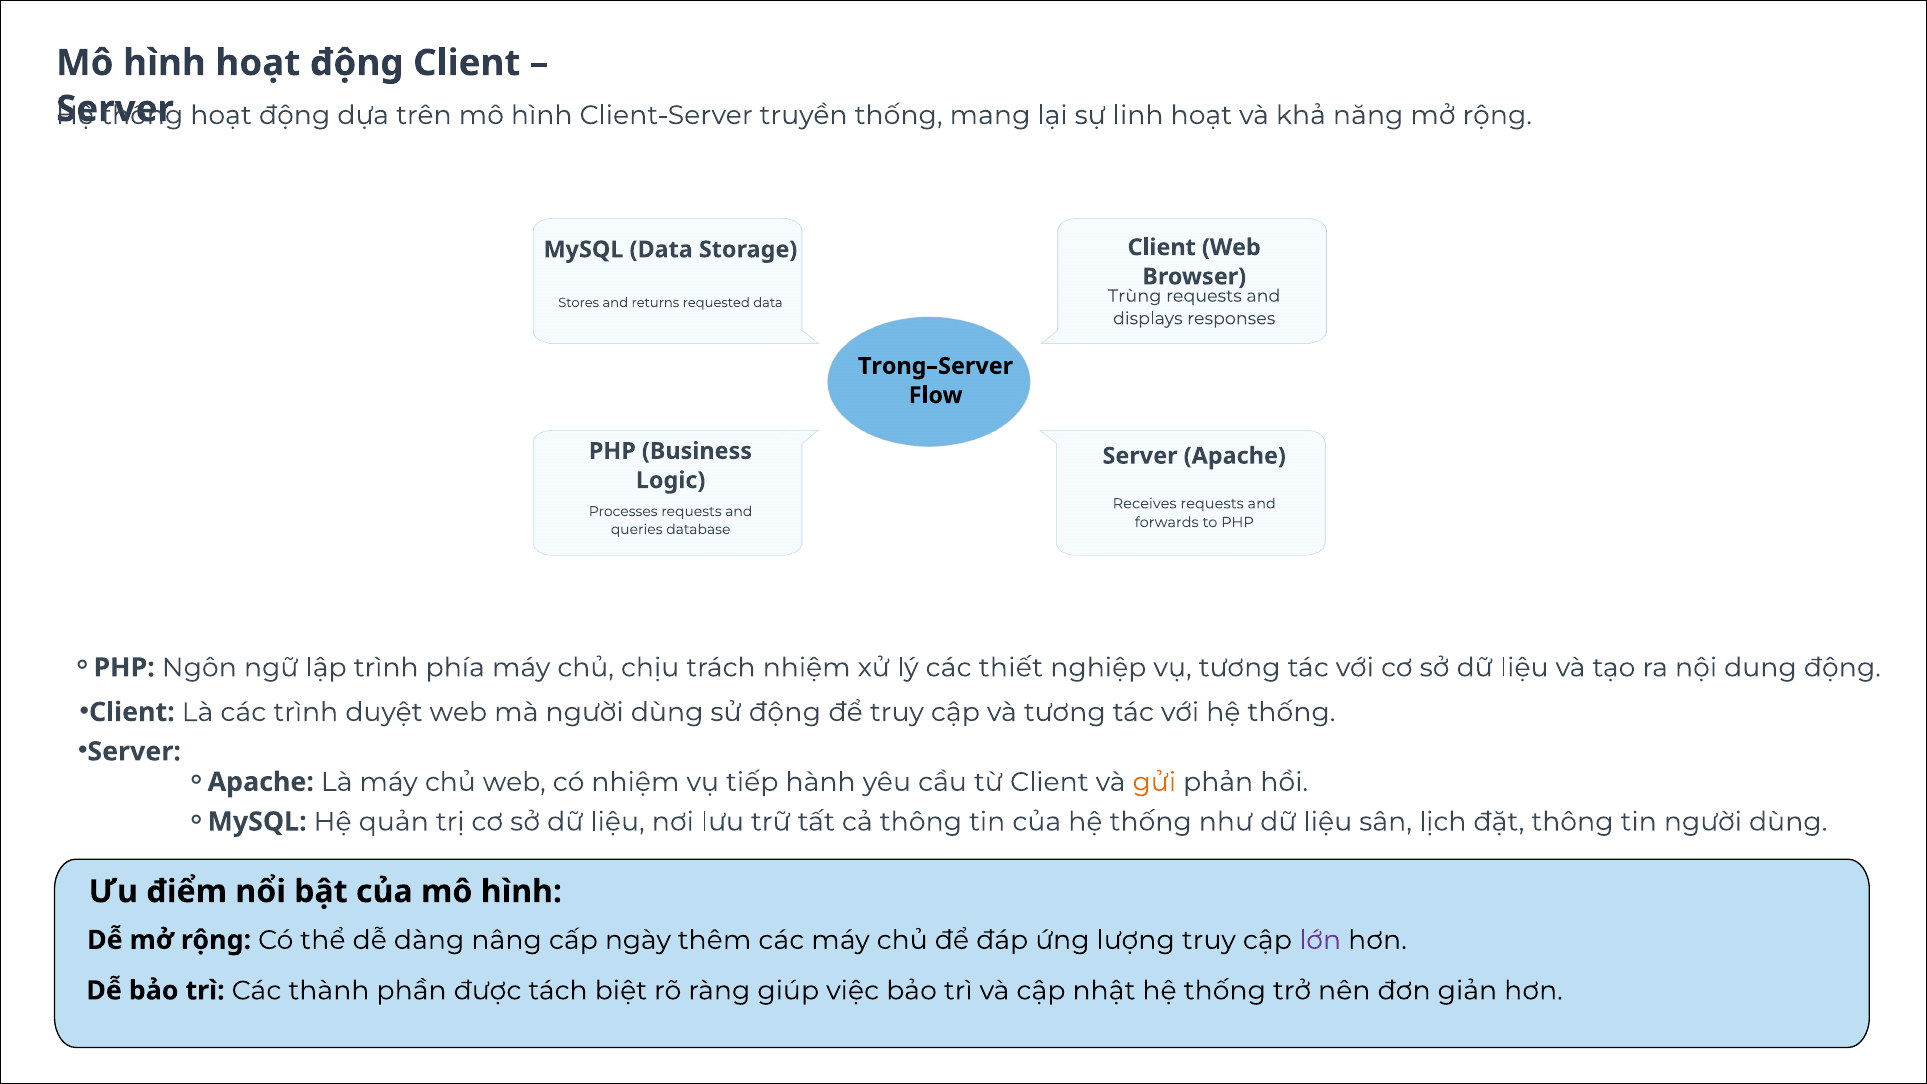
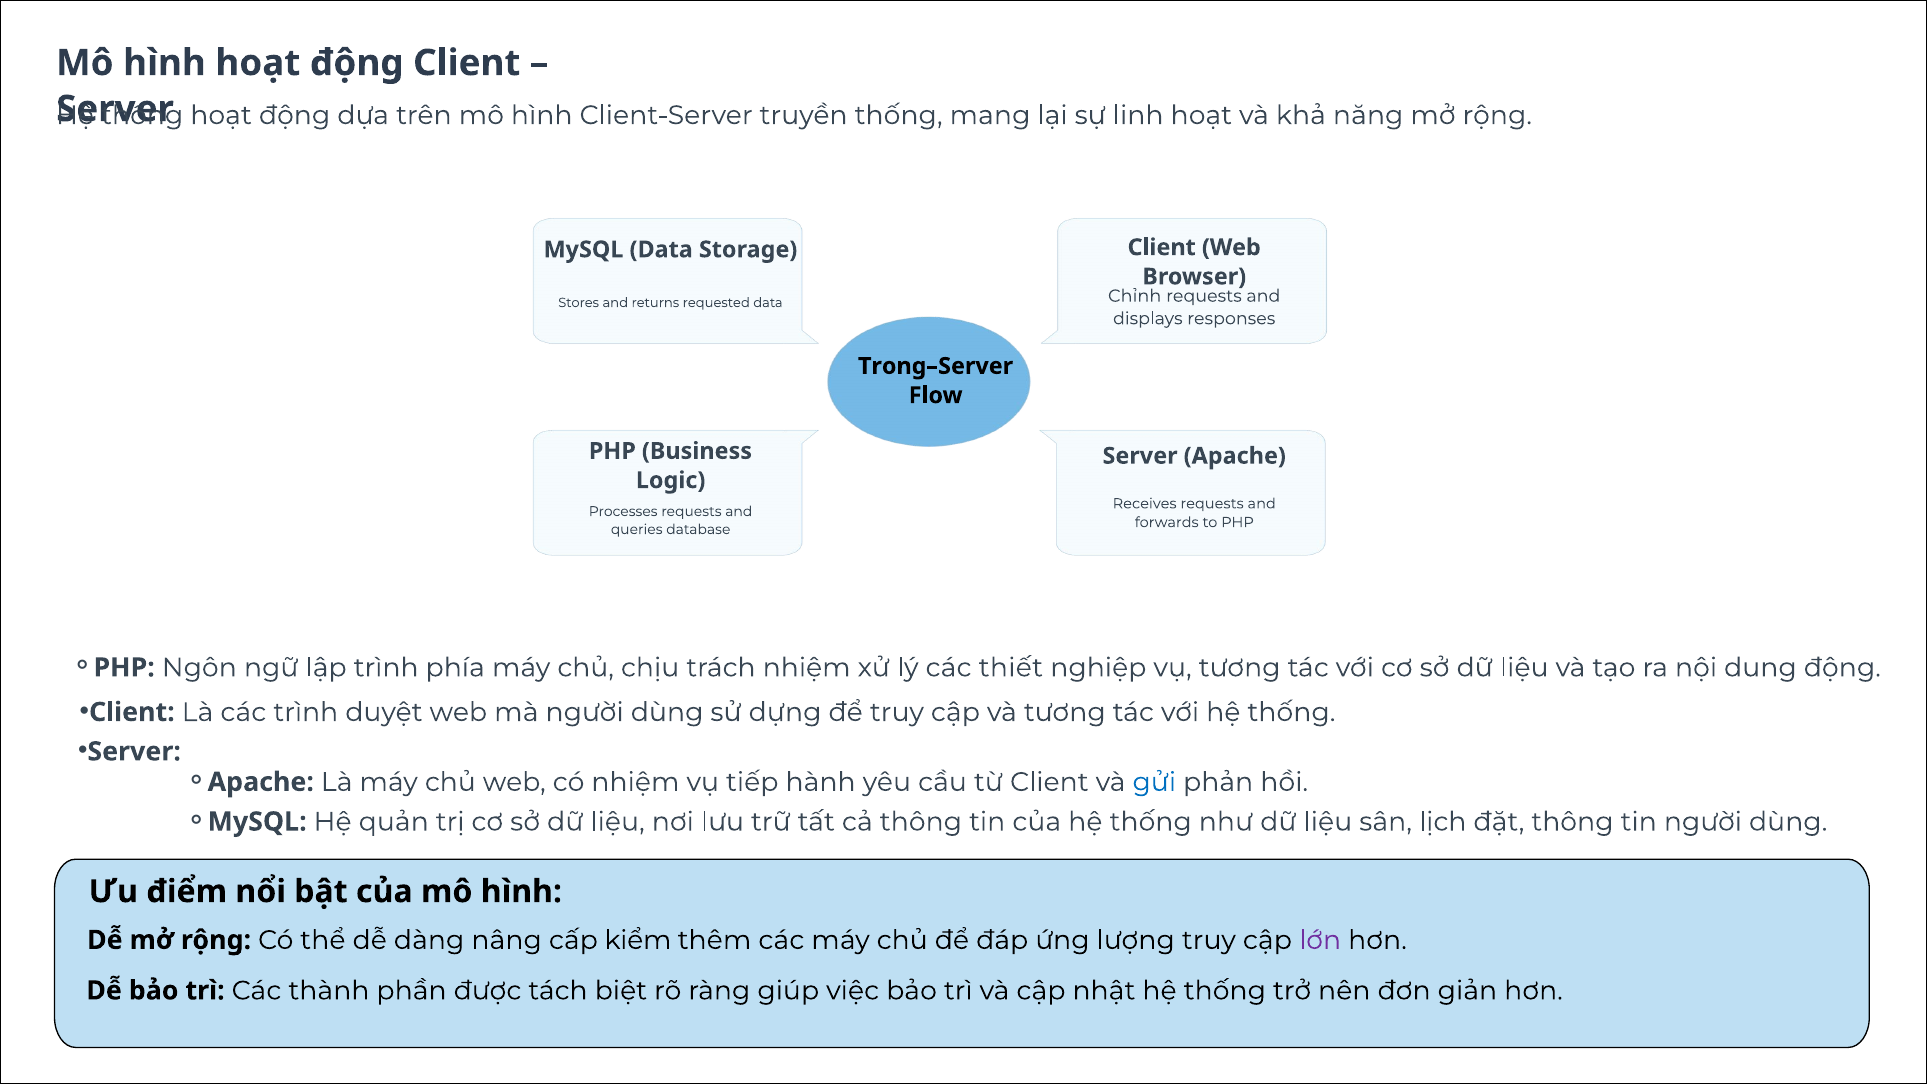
Trùng: Trùng -> Chỉnh
sử động: động -> dựng
gửi colour: orange -> blue
ngày: ngày -> kiểm
